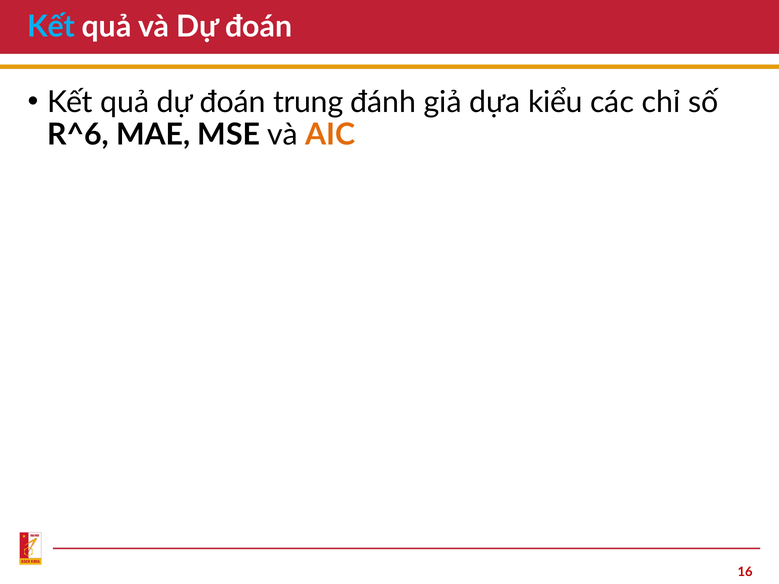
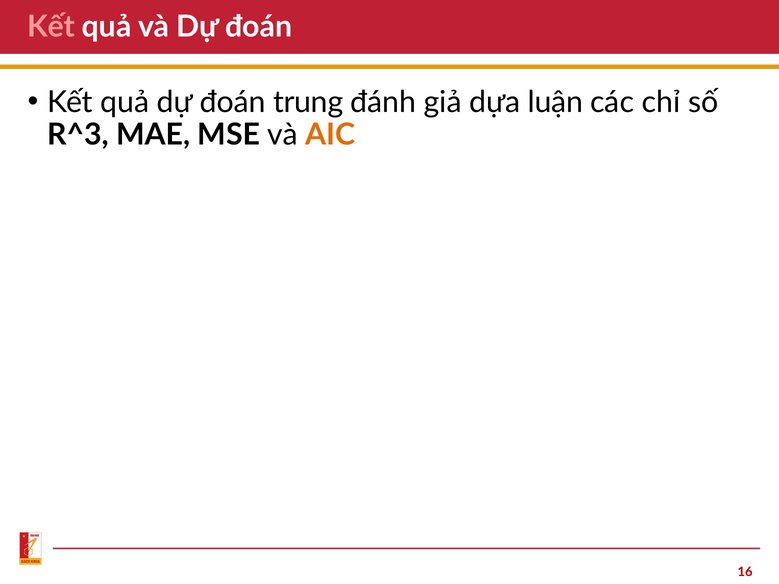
Kết at (51, 27) colour: light blue -> pink
kiểu: kiểu -> luận
R^6: R^6 -> R^3
